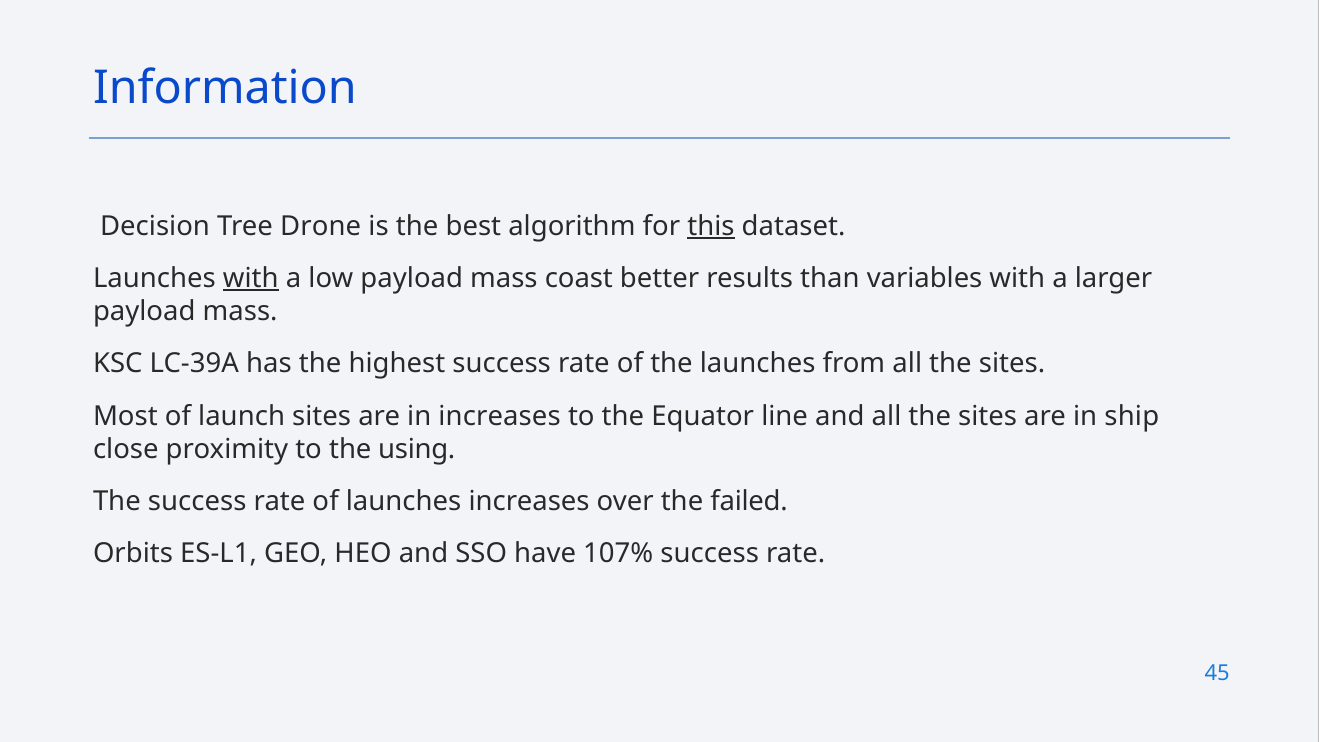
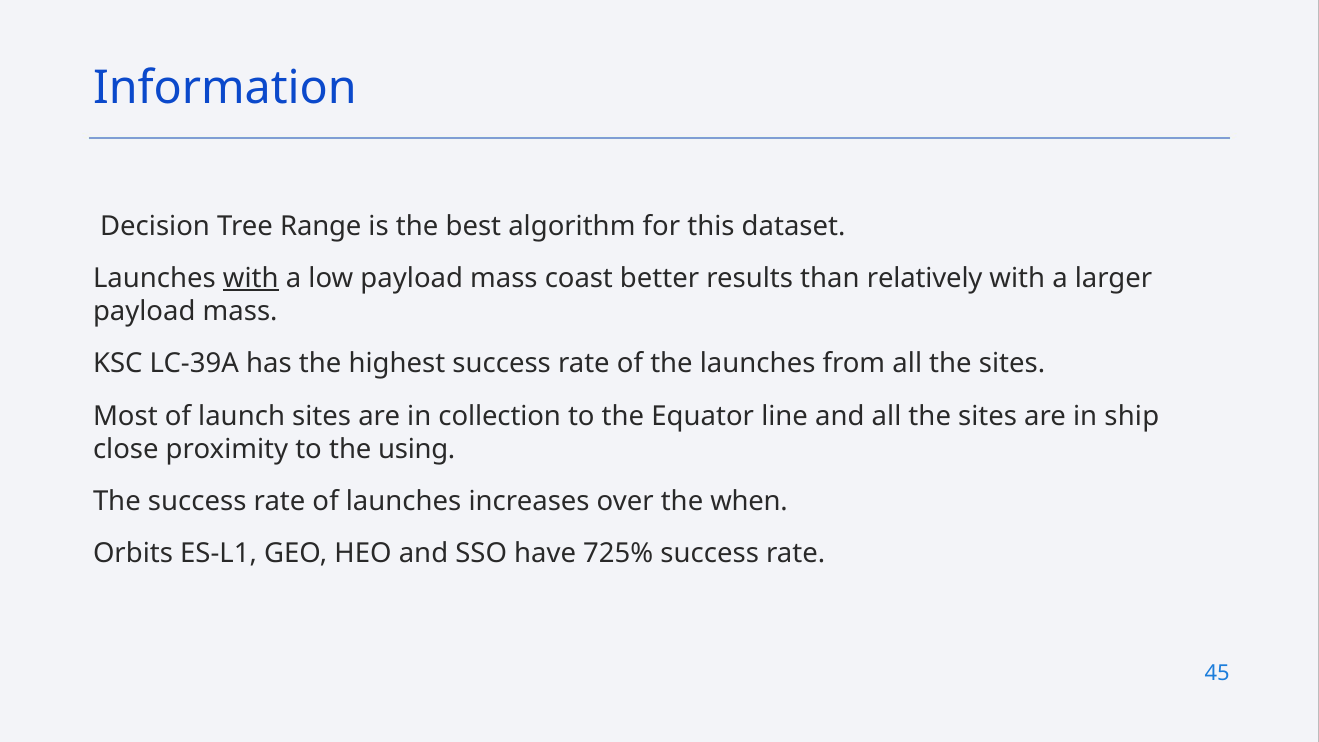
Drone: Drone -> Range
this underline: present -> none
variables: variables -> relatively
in increases: increases -> collection
failed: failed -> when
107%: 107% -> 725%
